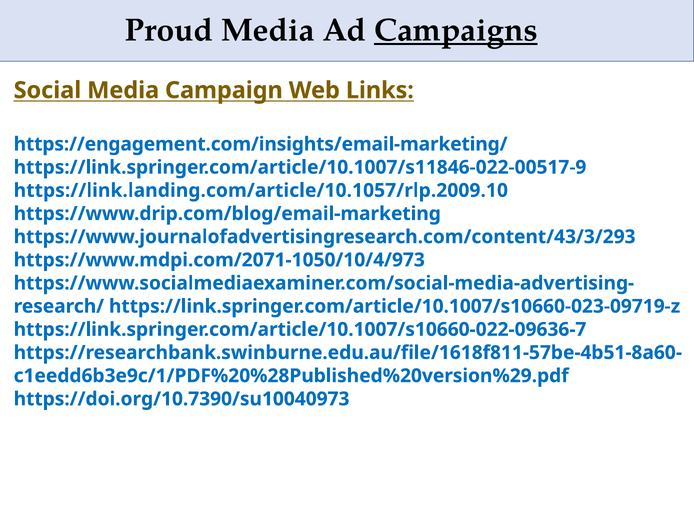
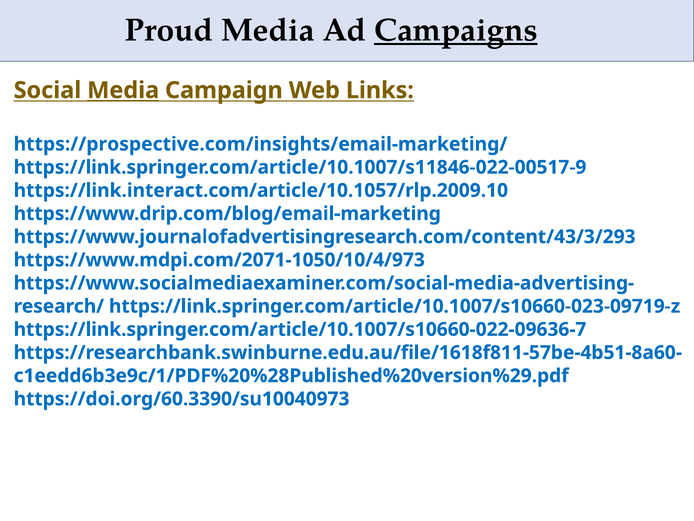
Media at (123, 90) underline: none -> present
https://engagement.com/insights/email-marketing/: https://engagement.com/insights/email-marketing/ -> https://prospective.com/insights/email-marketing/
https://link.landing.com/article/10.1057/rlp.2009.10: https://link.landing.com/article/10.1057/rlp.2009.10 -> https://link.interact.com/article/10.1057/rlp.2009.10
https://doi.org/10.7390/su10040973: https://doi.org/10.7390/su10040973 -> https://doi.org/60.3390/su10040973
